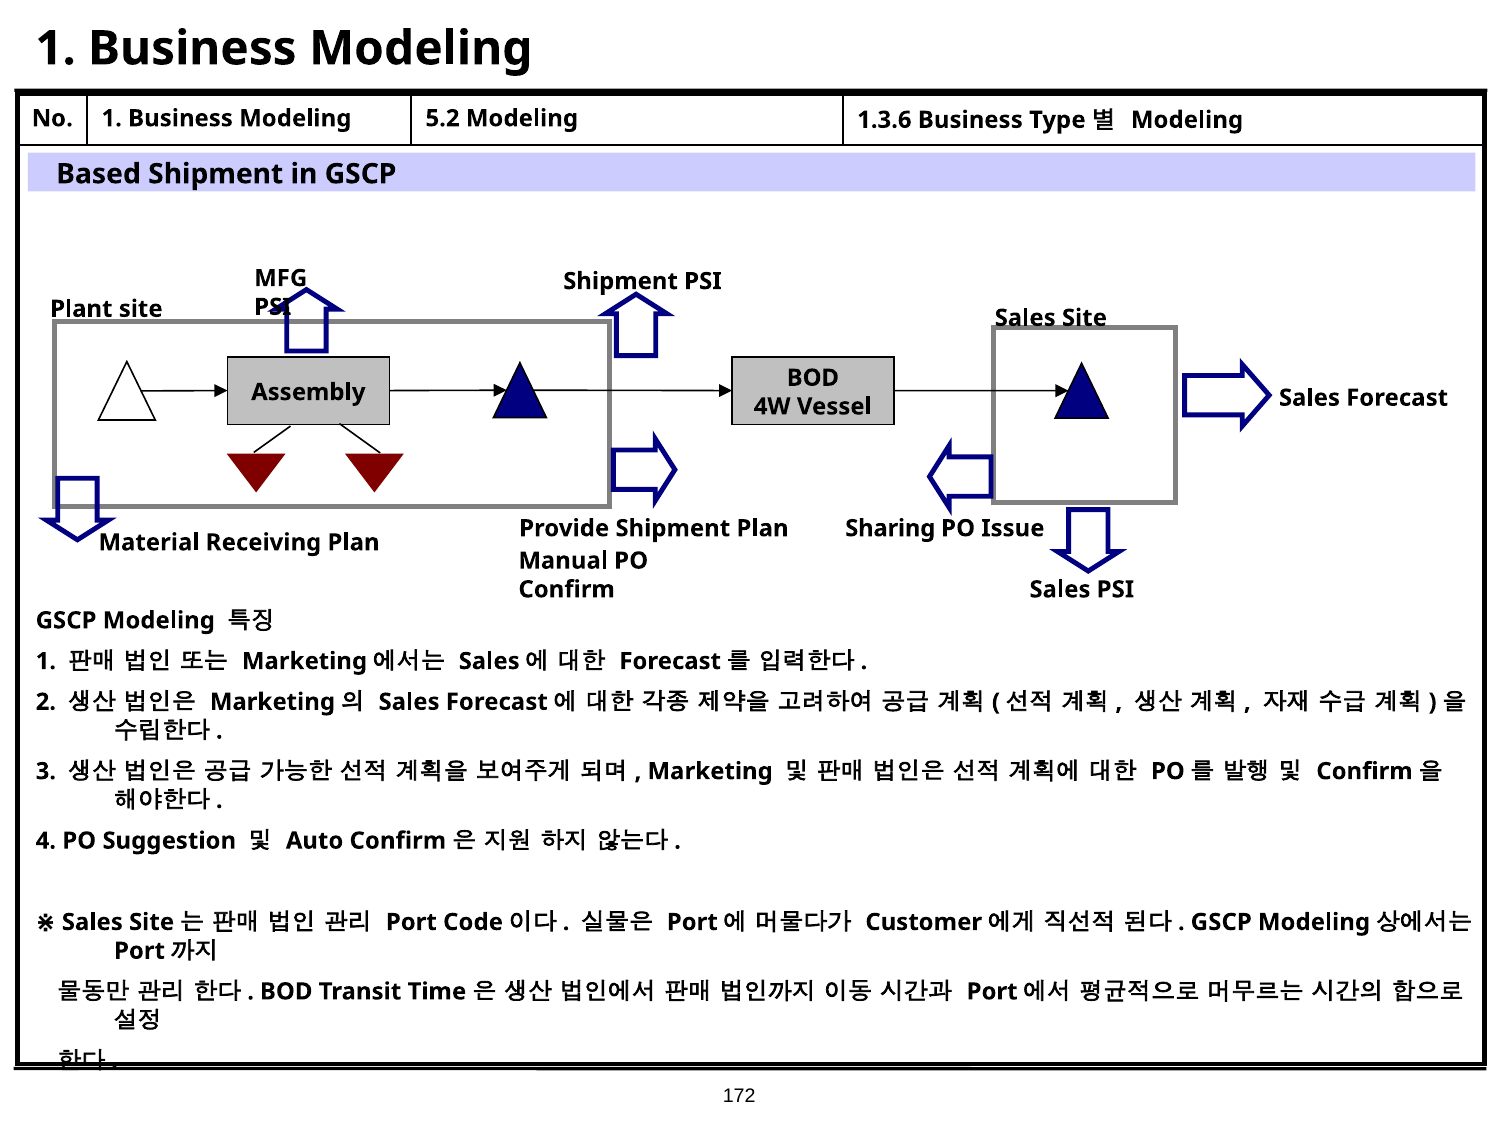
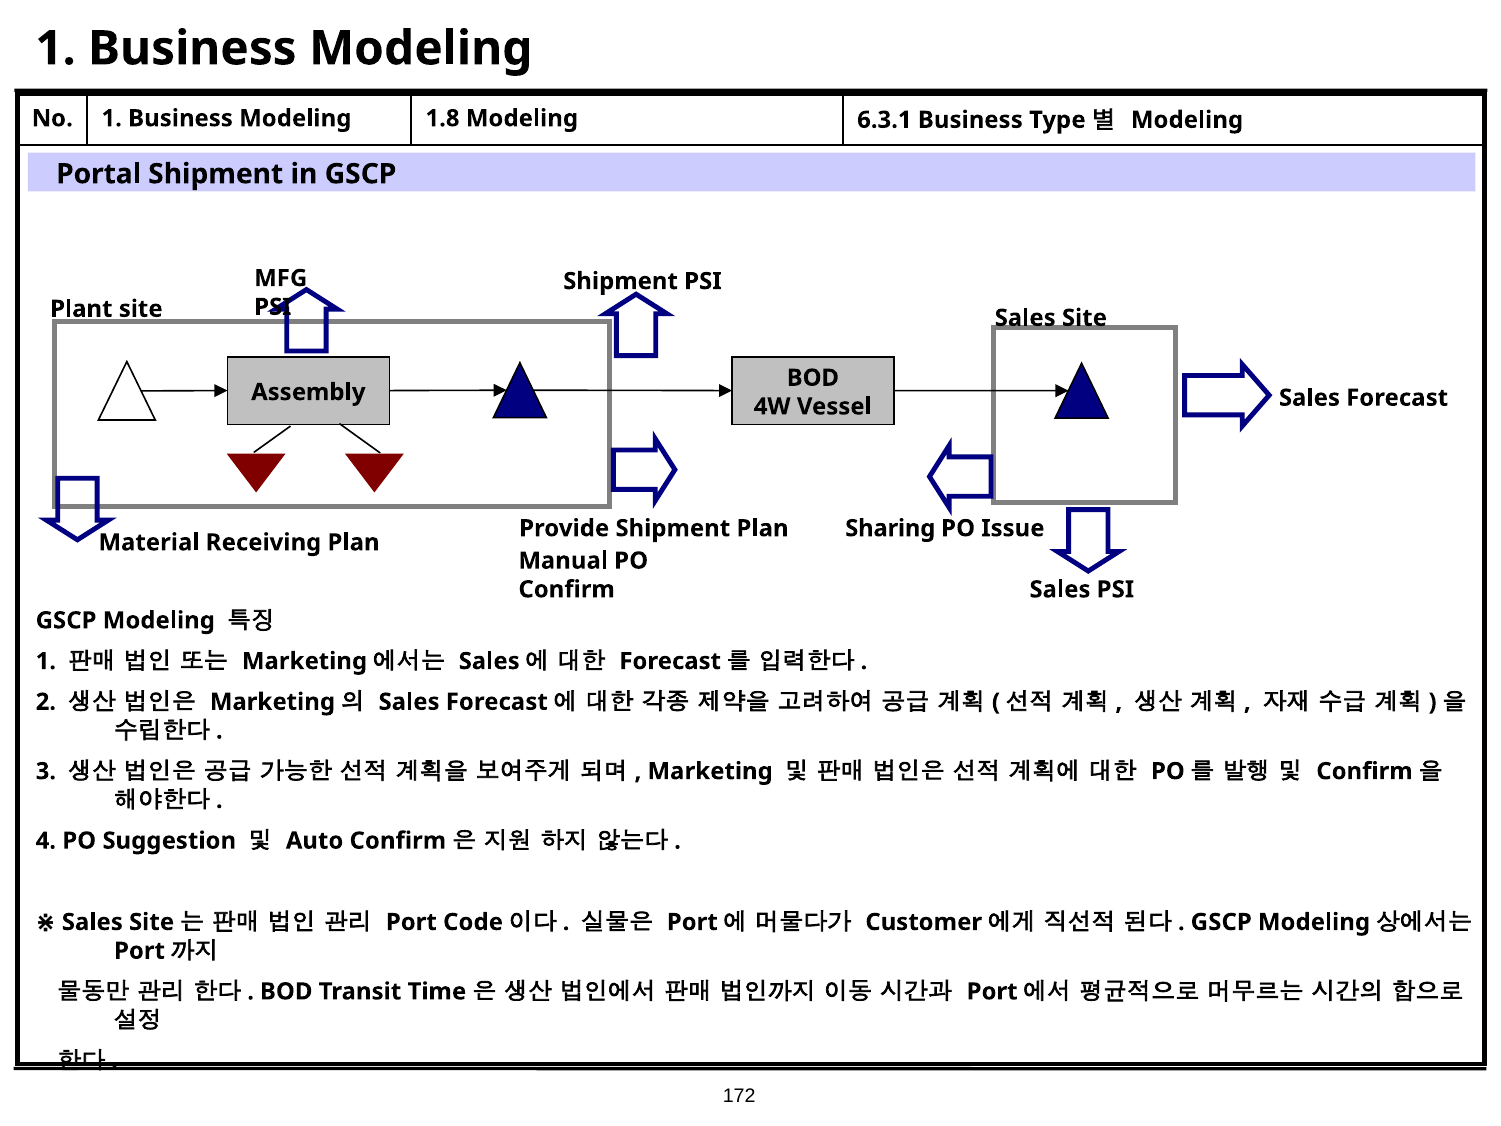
5.2: 5.2 -> 1.8
1.3.6: 1.3.6 -> 6.3.1
Based: Based -> Portal
